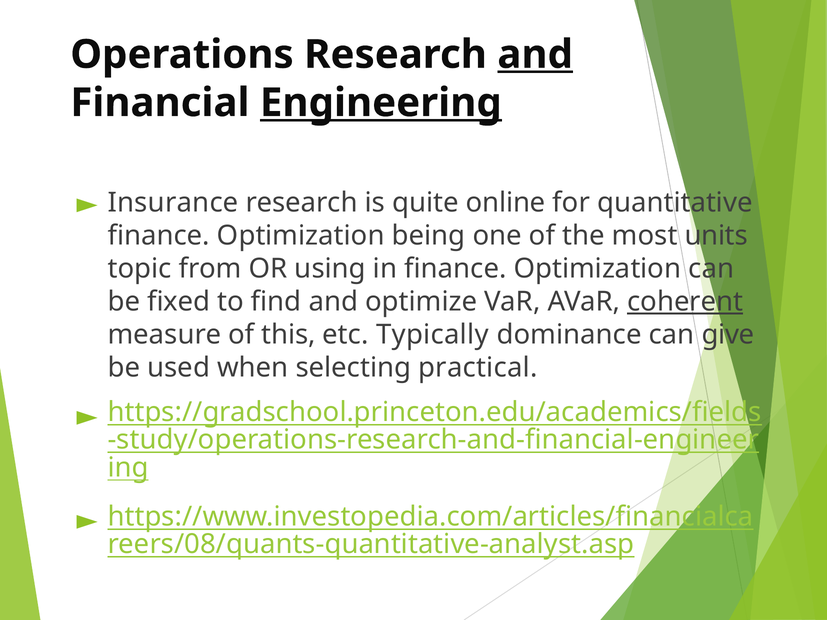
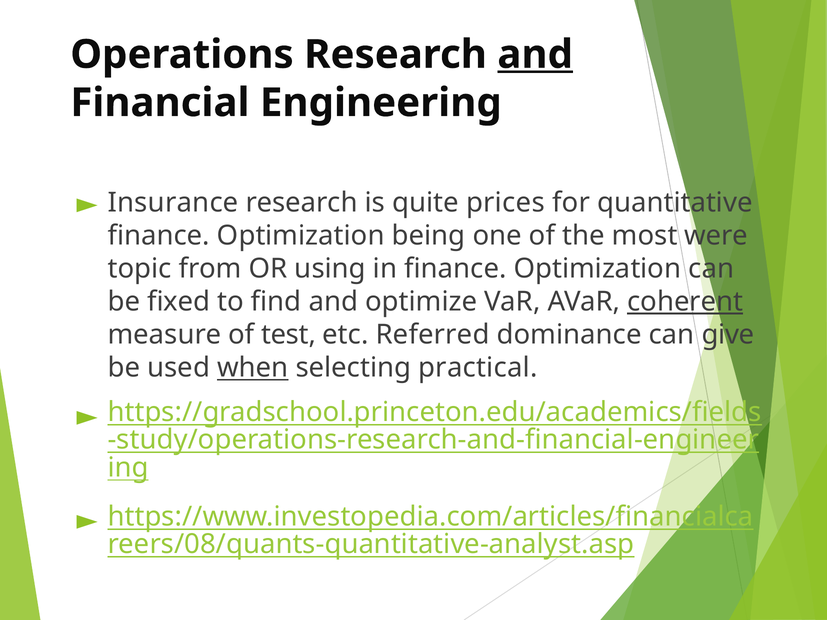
Engineering underline: present -> none
online: online -> prices
units: units -> were
this: this -> test
Typically: Typically -> Referred
when underline: none -> present
